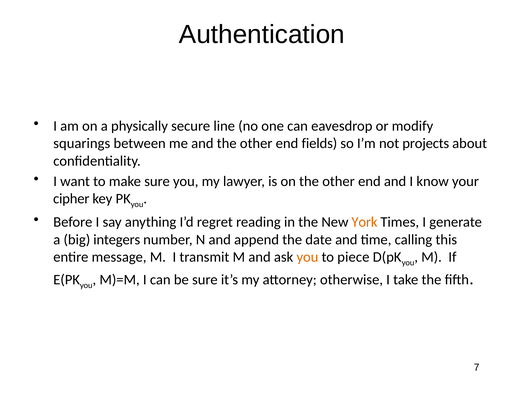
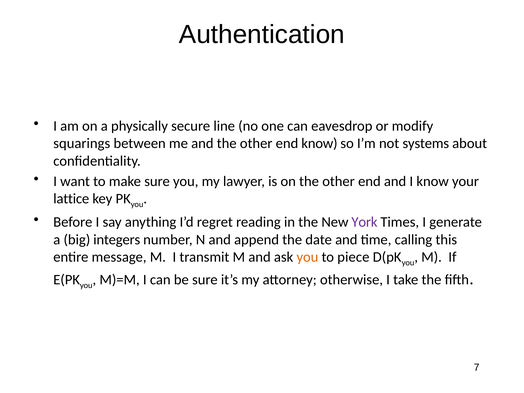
end fields: fields -> know
projects: projects -> systems
cipher: cipher -> lattice
York colour: orange -> purple
